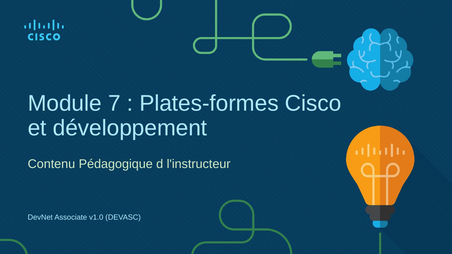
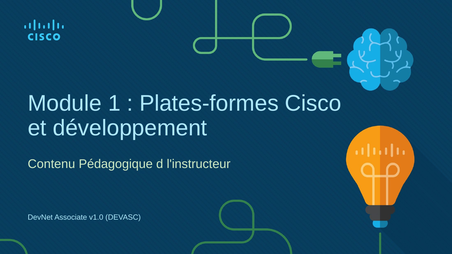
7: 7 -> 1
